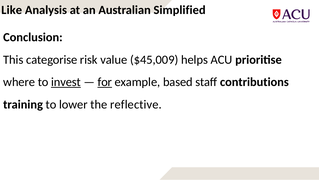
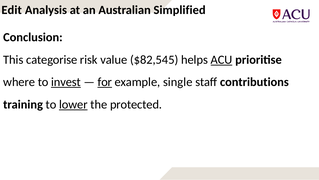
Like: Like -> Edit
$45,009: $45,009 -> $82,545
ACU underline: none -> present
based: based -> single
lower underline: none -> present
reflective: reflective -> protected
